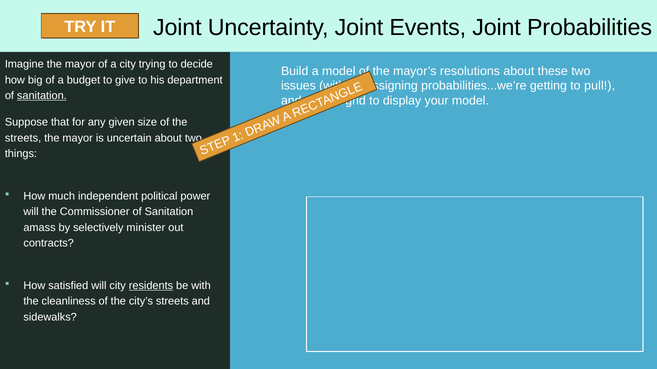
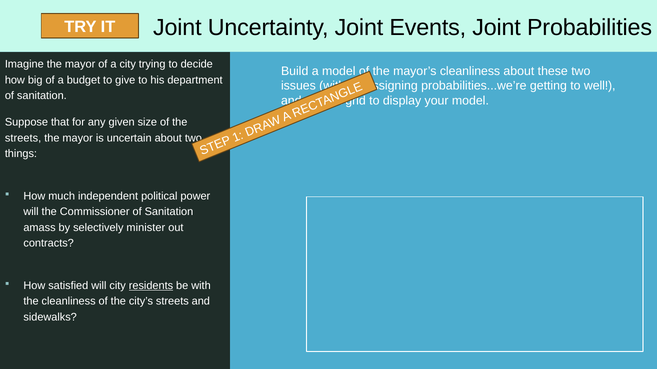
mayor’s resolutions: resolutions -> cleanliness
pull: pull -> well
sanitation at (42, 96) underline: present -> none
